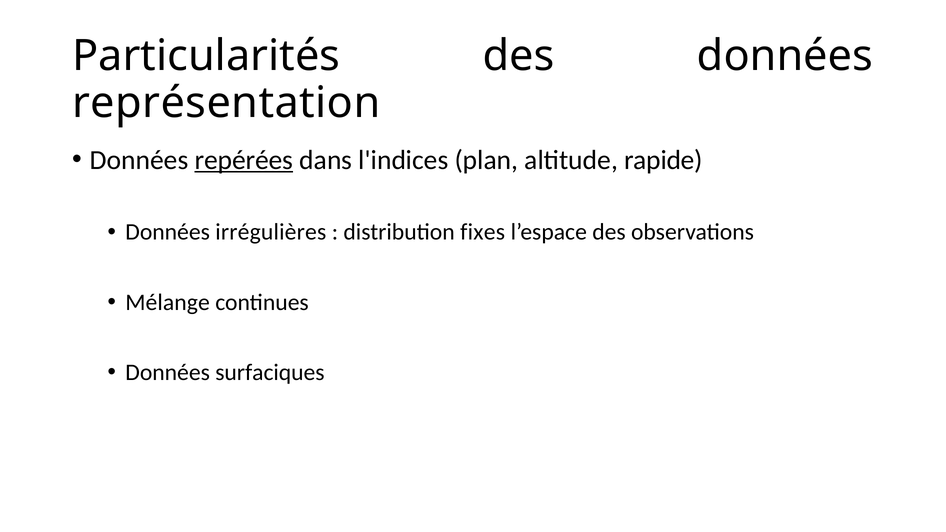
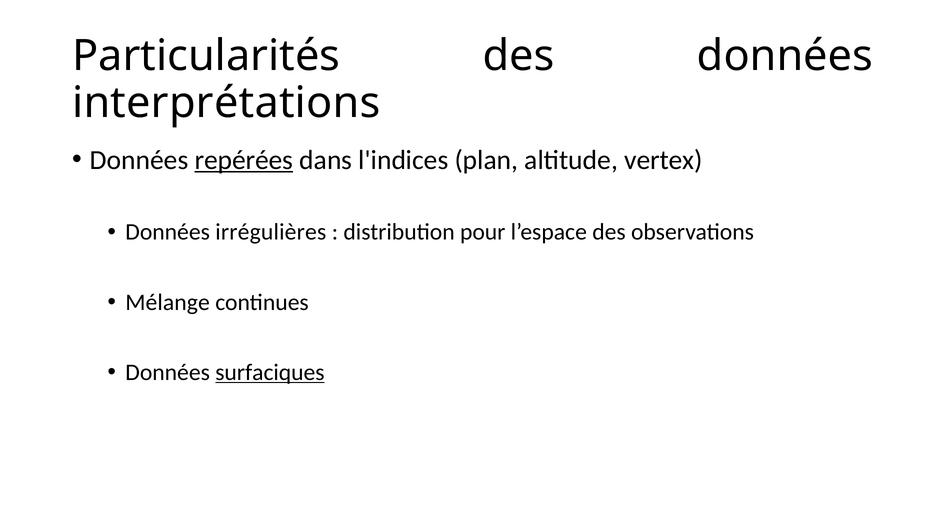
représentation: représentation -> interprétations
rapide: rapide -> vertex
fixes: fixes -> pour
surfaciques underline: none -> present
